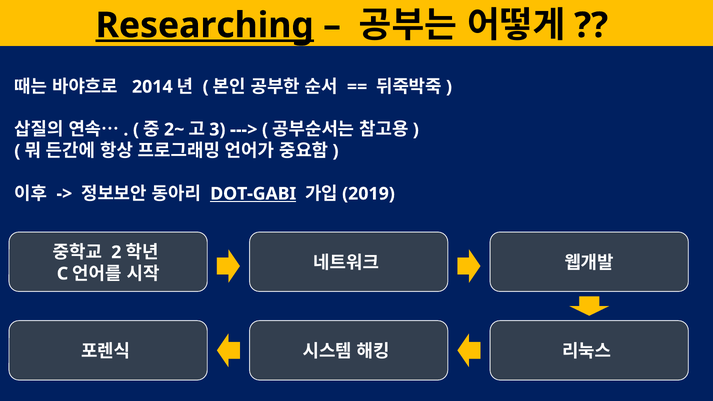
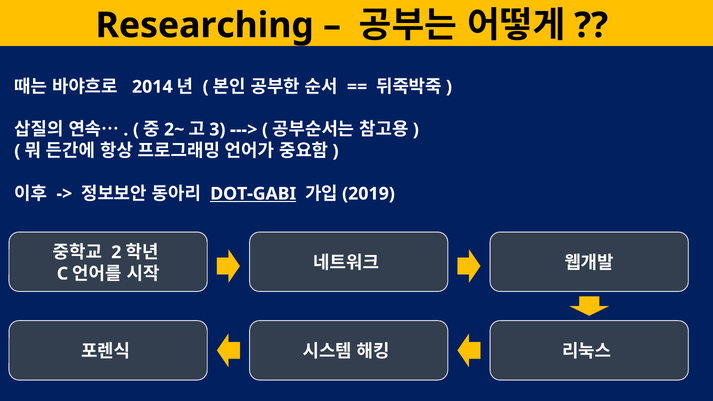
Researching underline: present -> none
